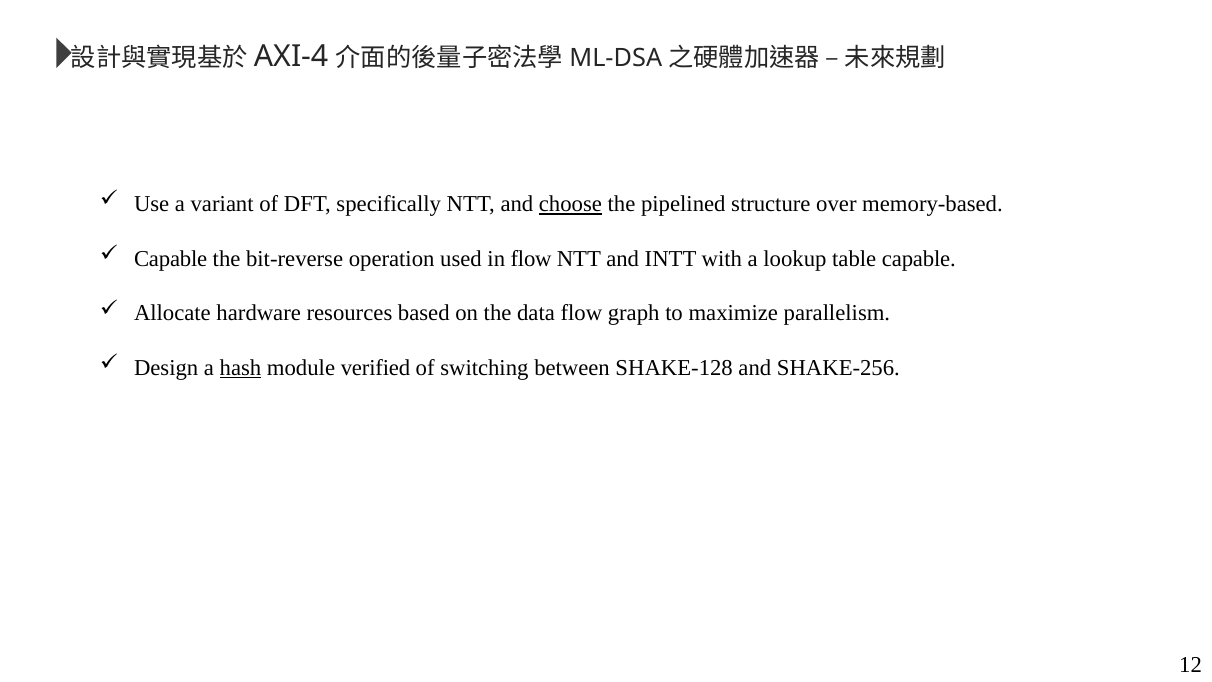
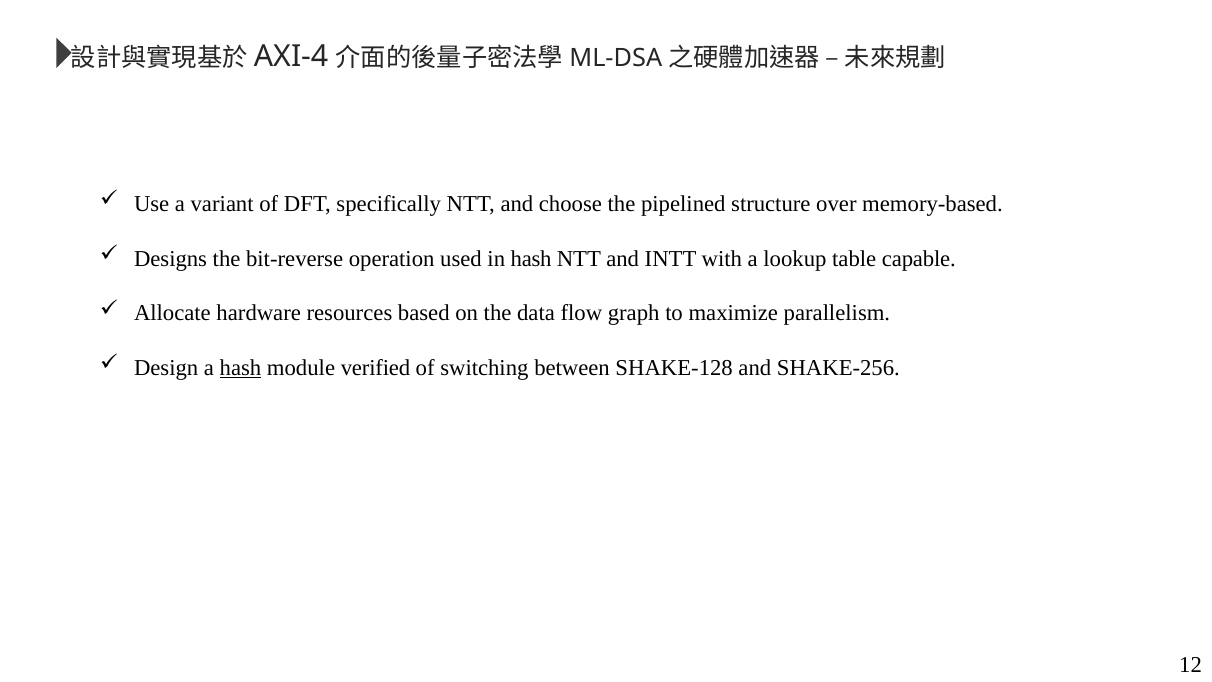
choose underline: present -> none
Capable at (171, 259): Capable -> Designs
in flow: flow -> hash
